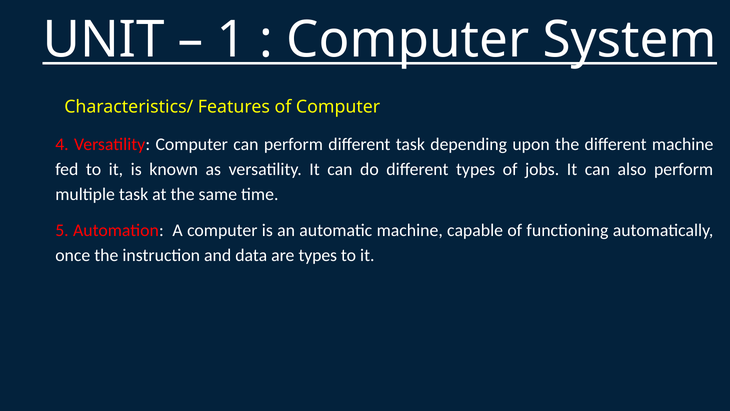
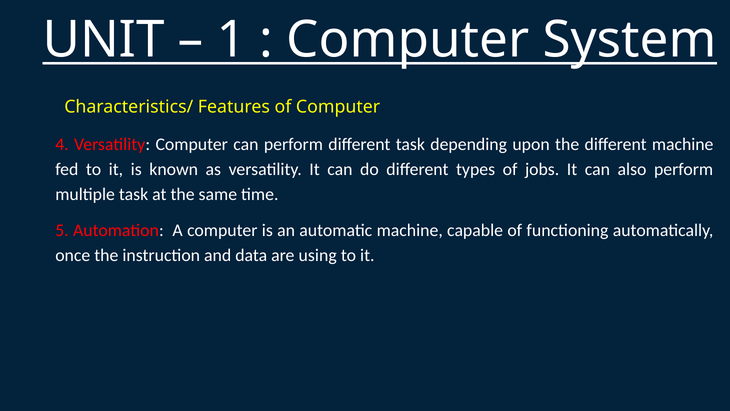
are types: types -> using
